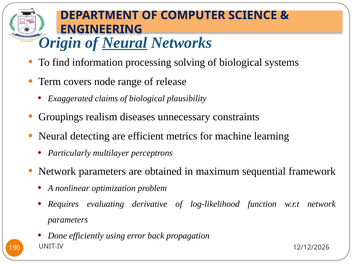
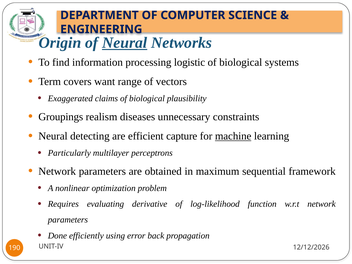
solving: solving -> logistic
node: node -> want
release: release -> vectors
metrics: metrics -> capture
machine underline: none -> present
